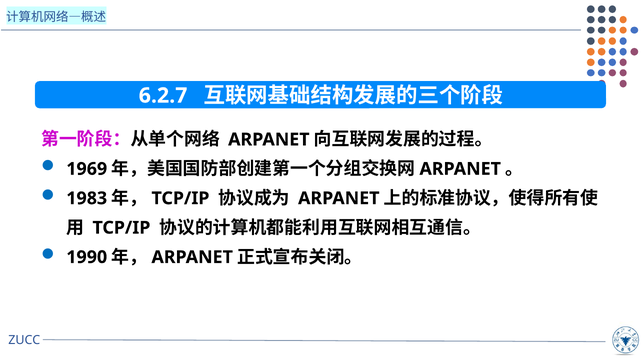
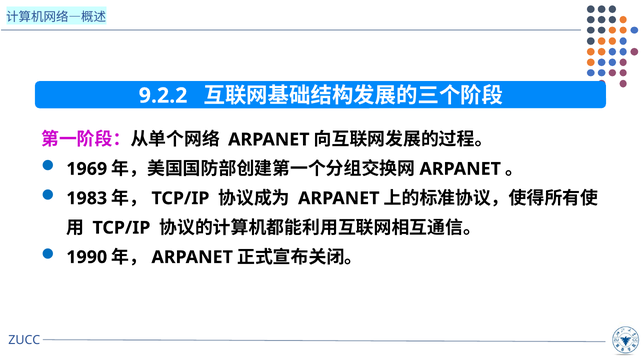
6.2.7: 6.2.7 -> 9.2.2
